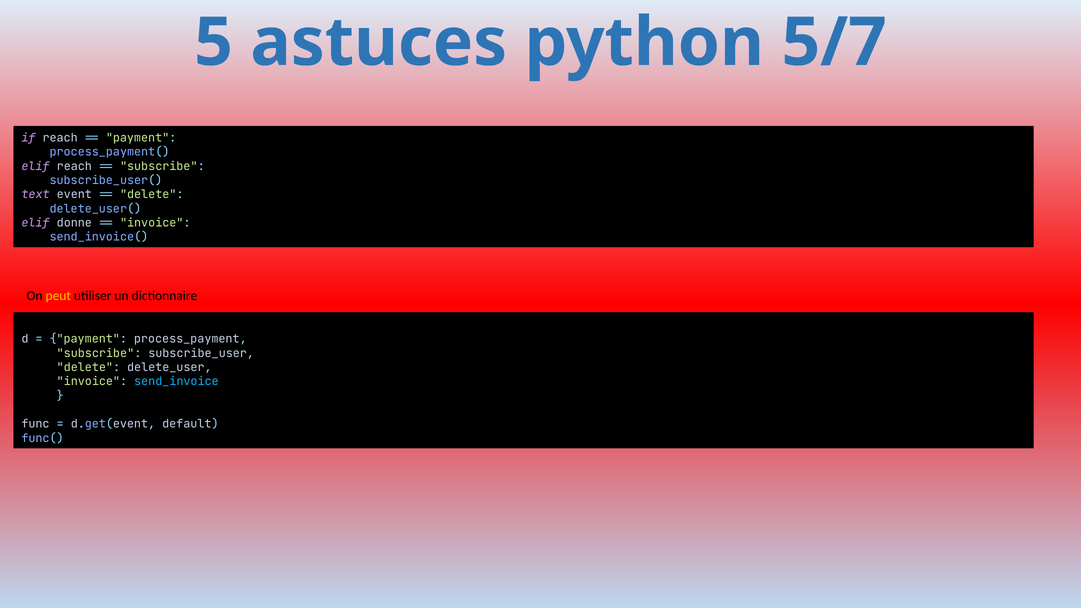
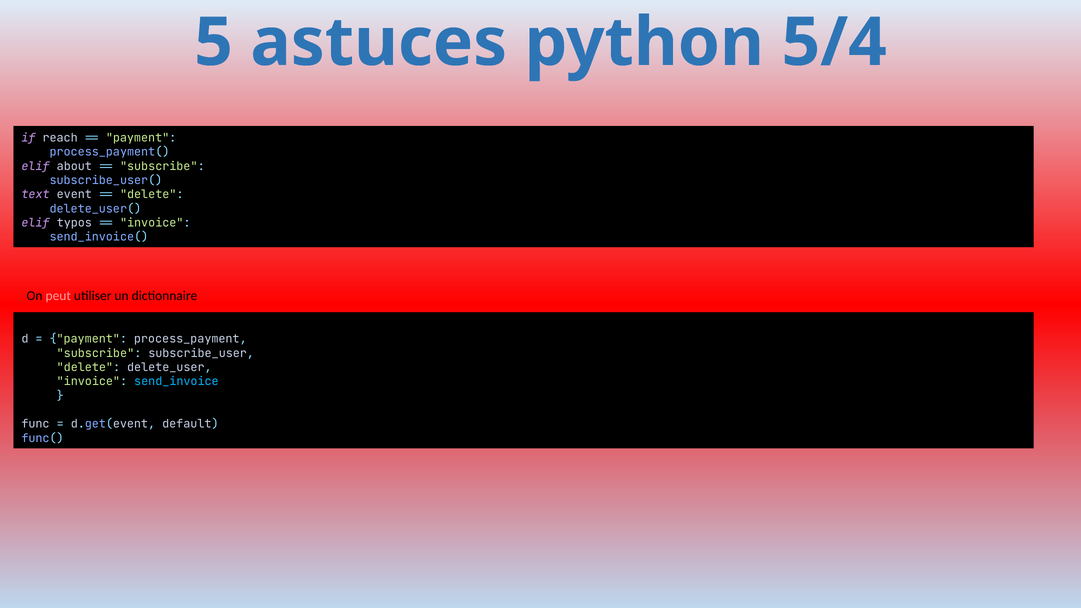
5/7: 5/7 -> 5/4
elif reach: reach -> about
donne: donne -> typos
peut colour: yellow -> pink
